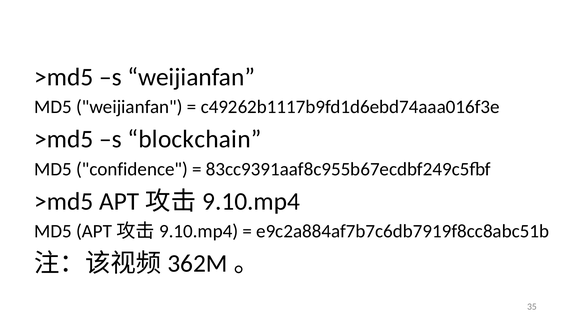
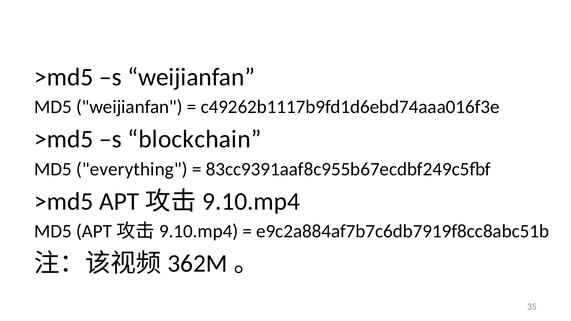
confidence: confidence -> everything
